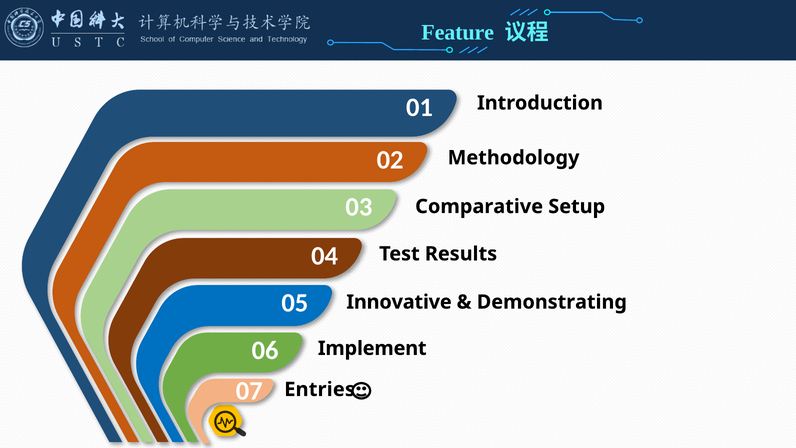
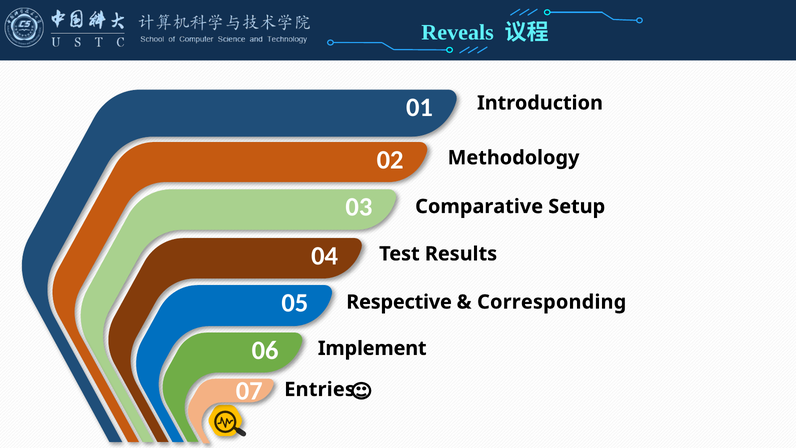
Feature: Feature -> Reveals
Innovative: Innovative -> Respective
Demonstrating: Demonstrating -> Corresponding
